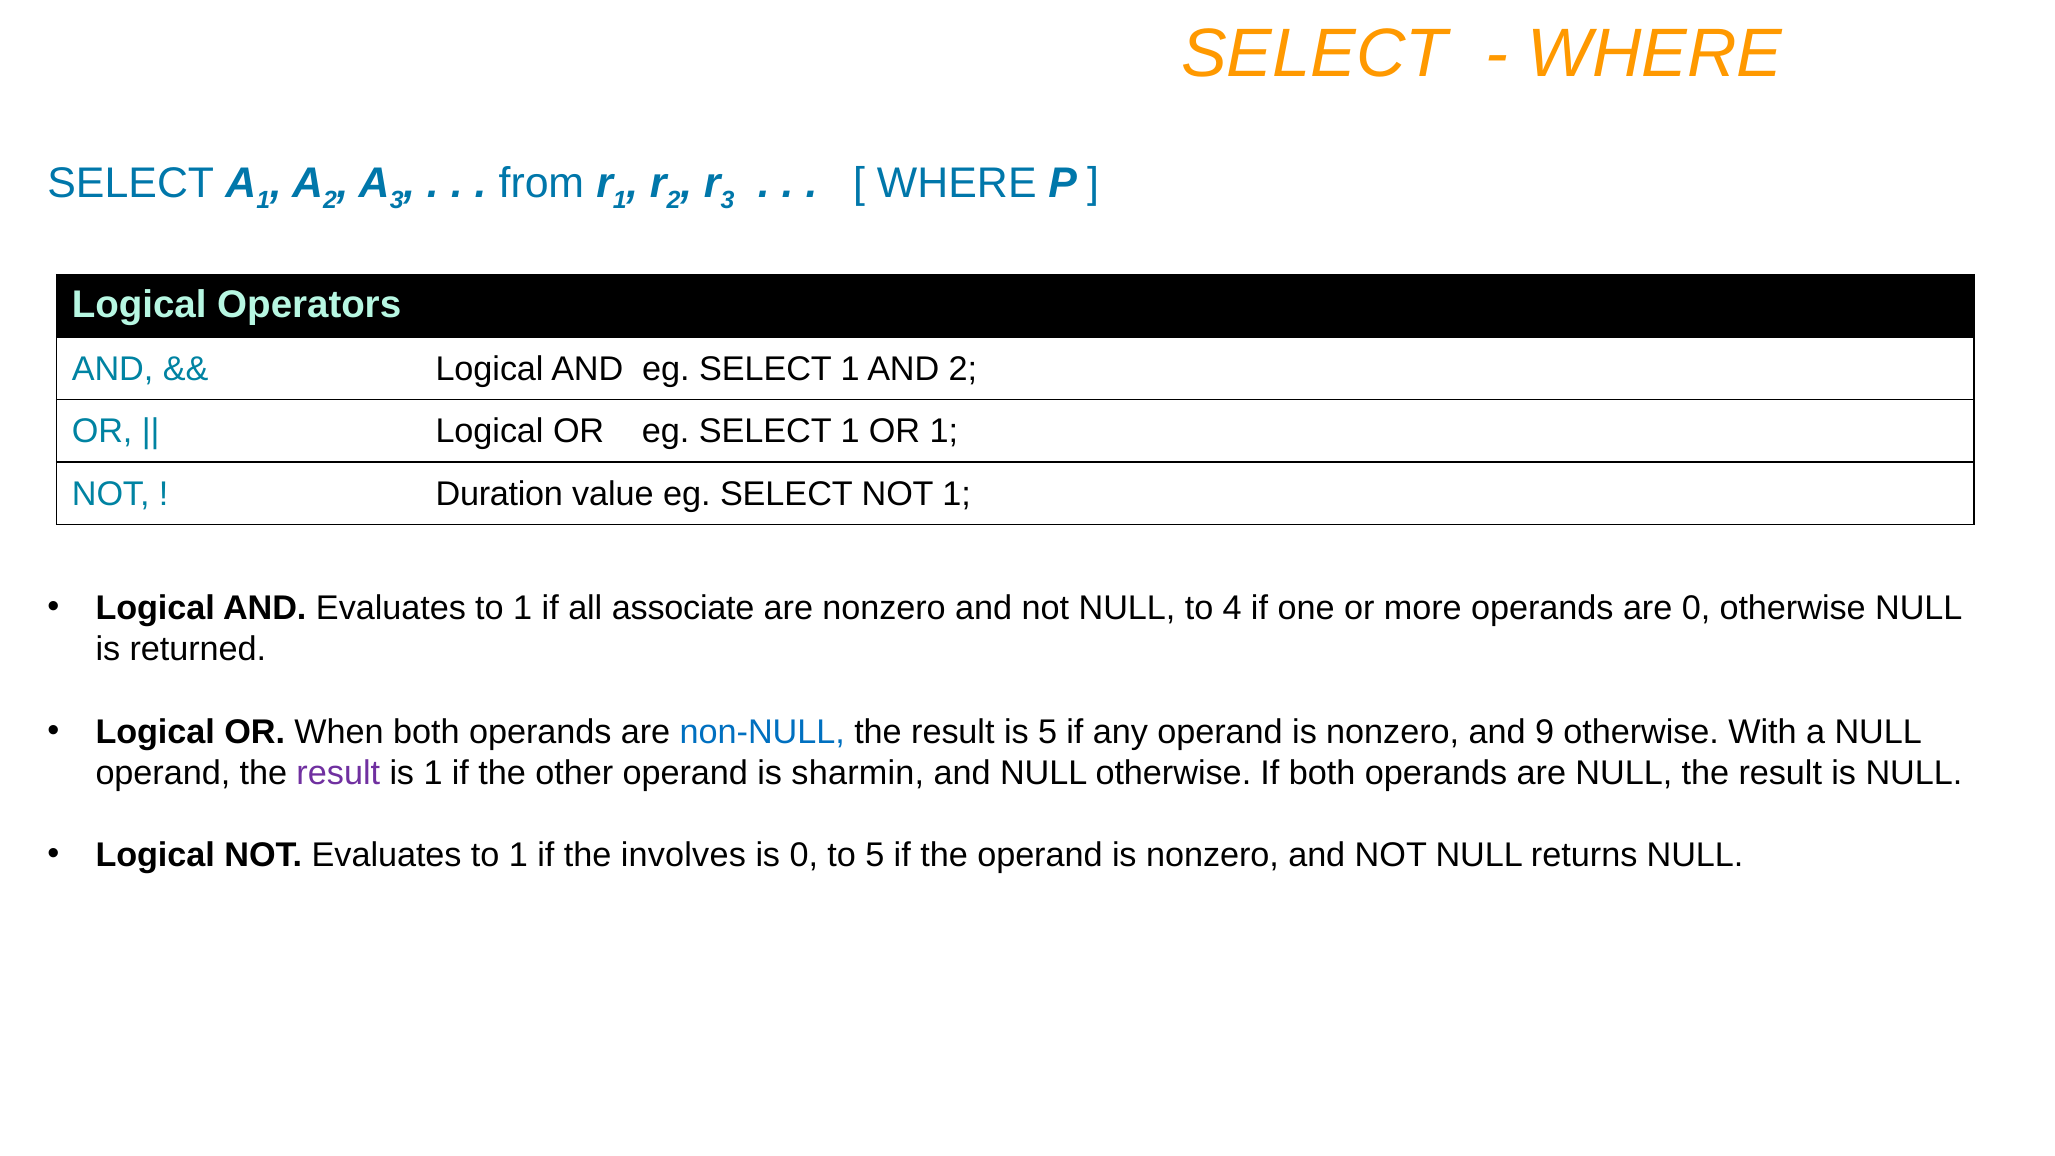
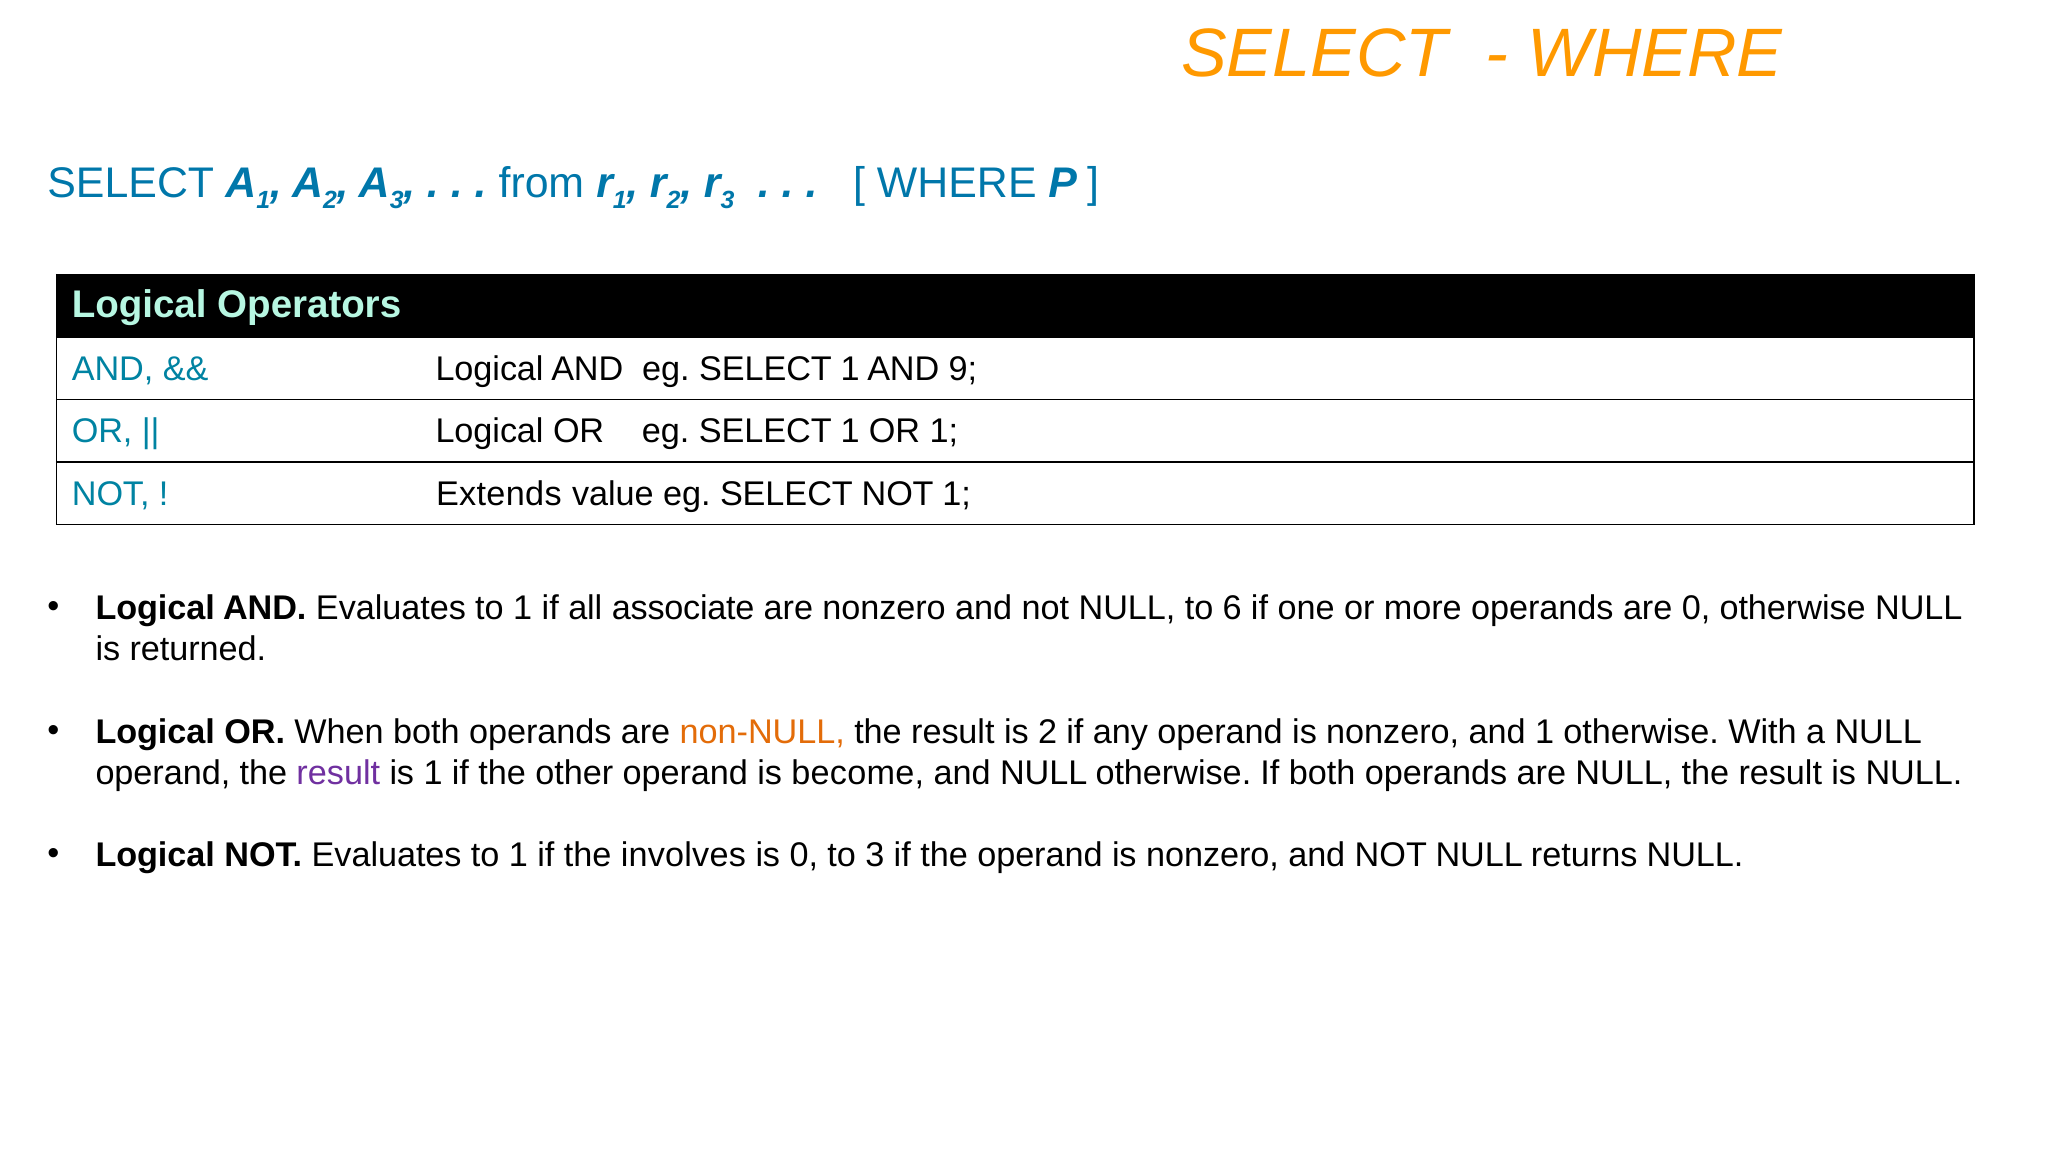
AND 2: 2 -> 9
Duration: Duration -> Extends
4: 4 -> 6
non-NULL colour: blue -> orange
is 5: 5 -> 2
and 9: 9 -> 1
sharmin: sharmin -> become
to 5: 5 -> 3
